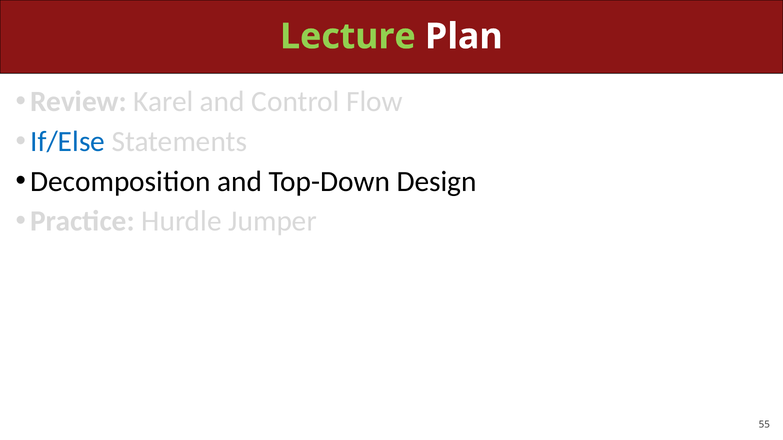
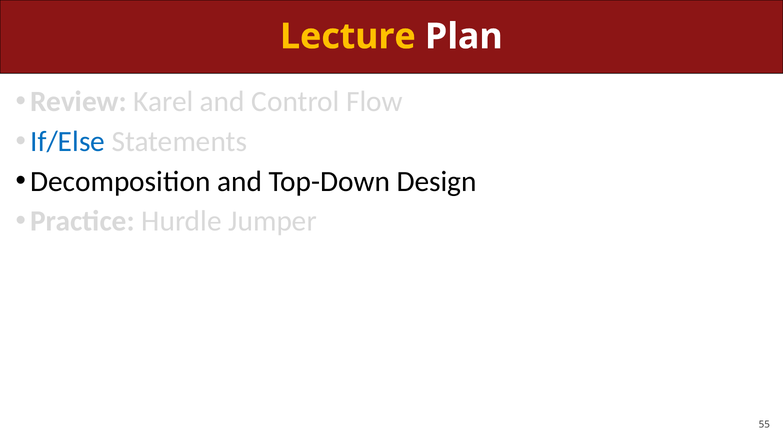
Lecture colour: light green -> yellow
